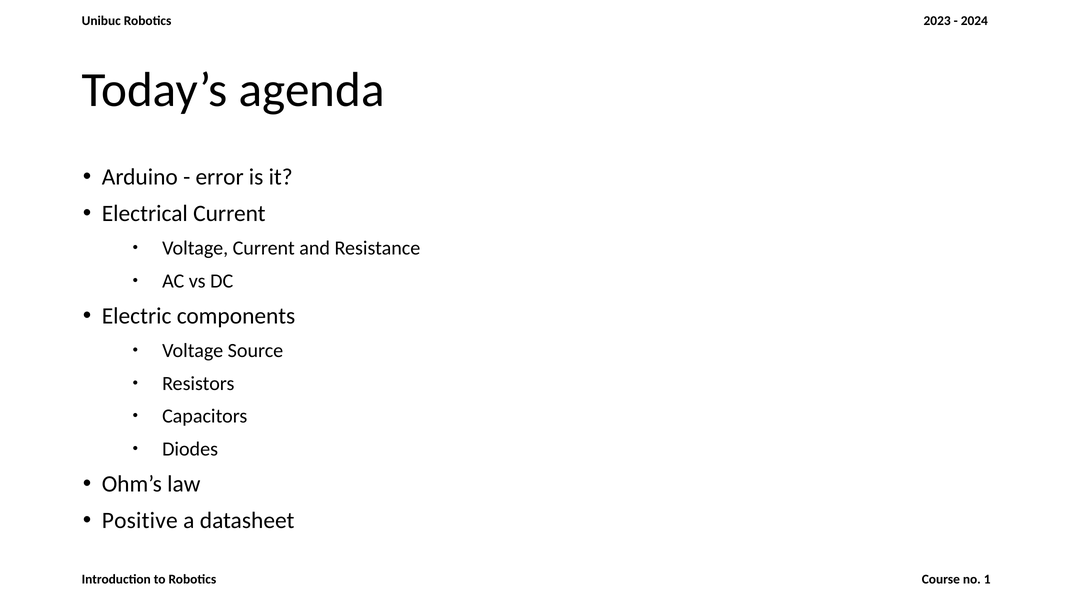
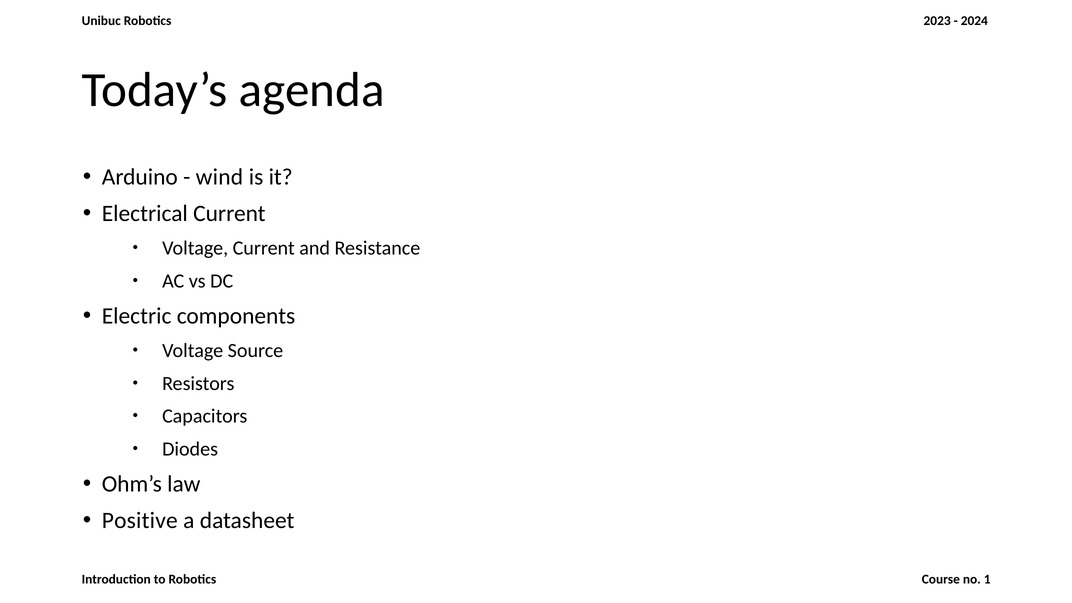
error: error -> wind
